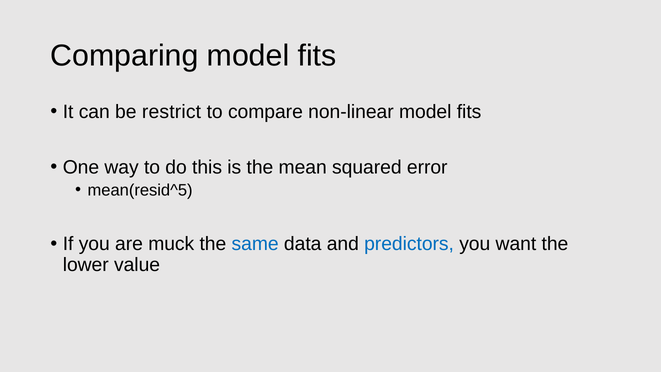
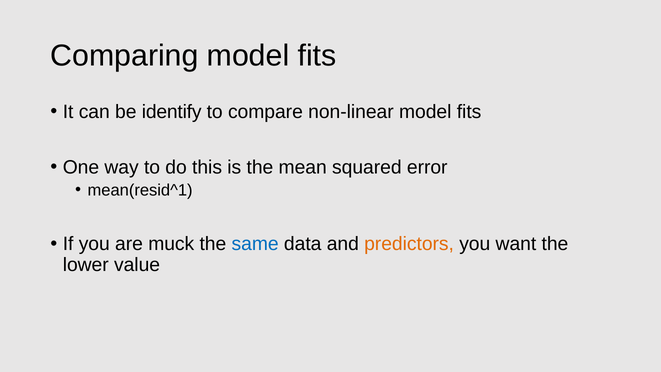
restrict: restrict -> identify
mean(resid^5: mean(resid^5 -> mean(resid^1
predictors colour: blue -> orange
